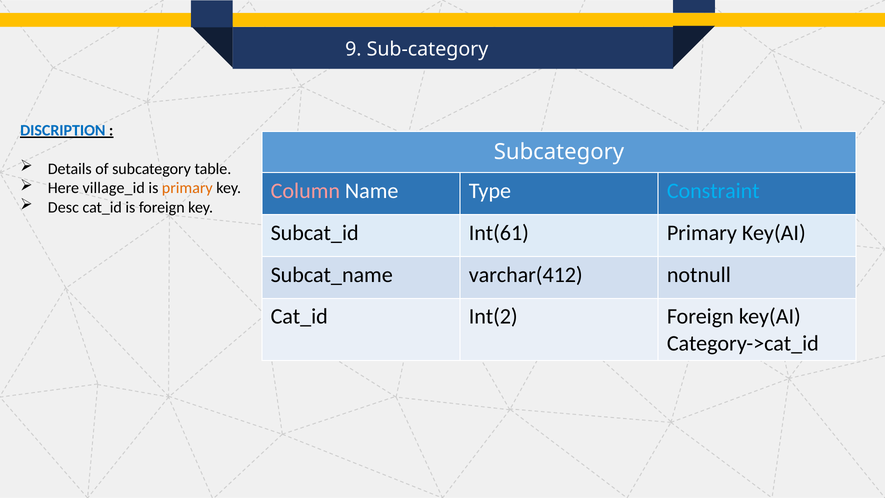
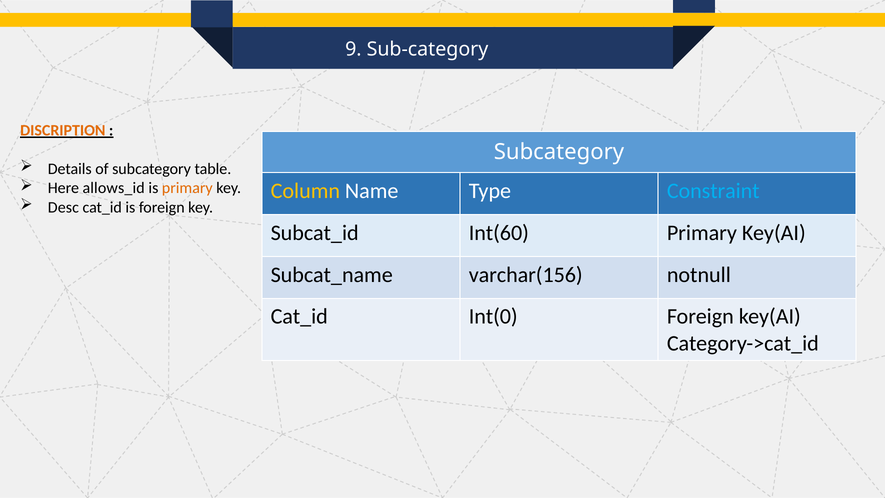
DISCRIPTION colour: blue -> orange
village_id: village_id -> allows_id
Column colour: pink -> yellow
Int(61: Int(61 -> Int(60
varchar(412: varchar(412 -> varchar(156
Int(2: Int(2 -> Int(0
